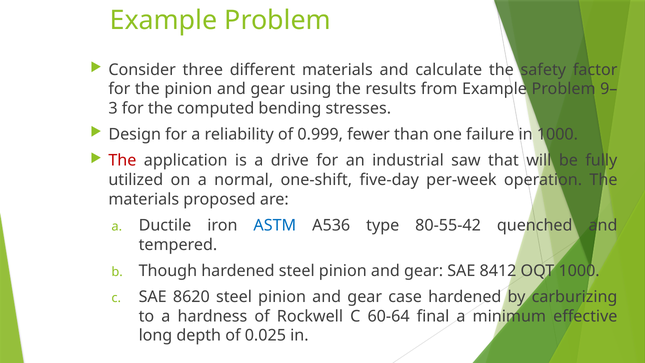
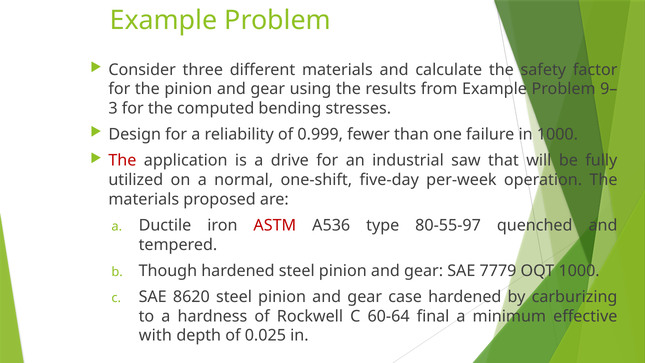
ASTM colour: blue -> red
80-55-42: 80-55-42 -> 80-55-97
8412: 8412 -> 7779
long: long -> with
